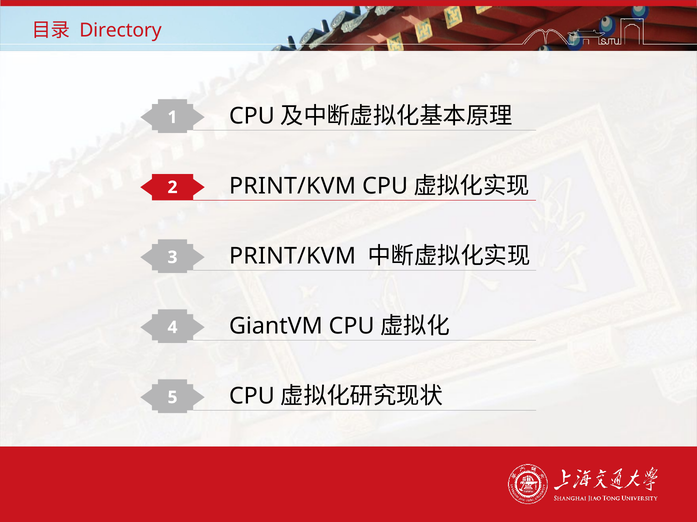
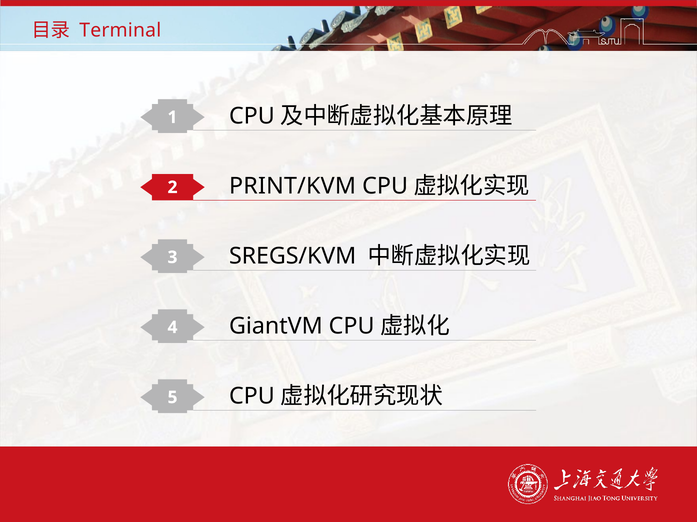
Directory: Directory -> Terminal
3 PRINT/KVM: PRINT/KVM -> SREGS/KVM
